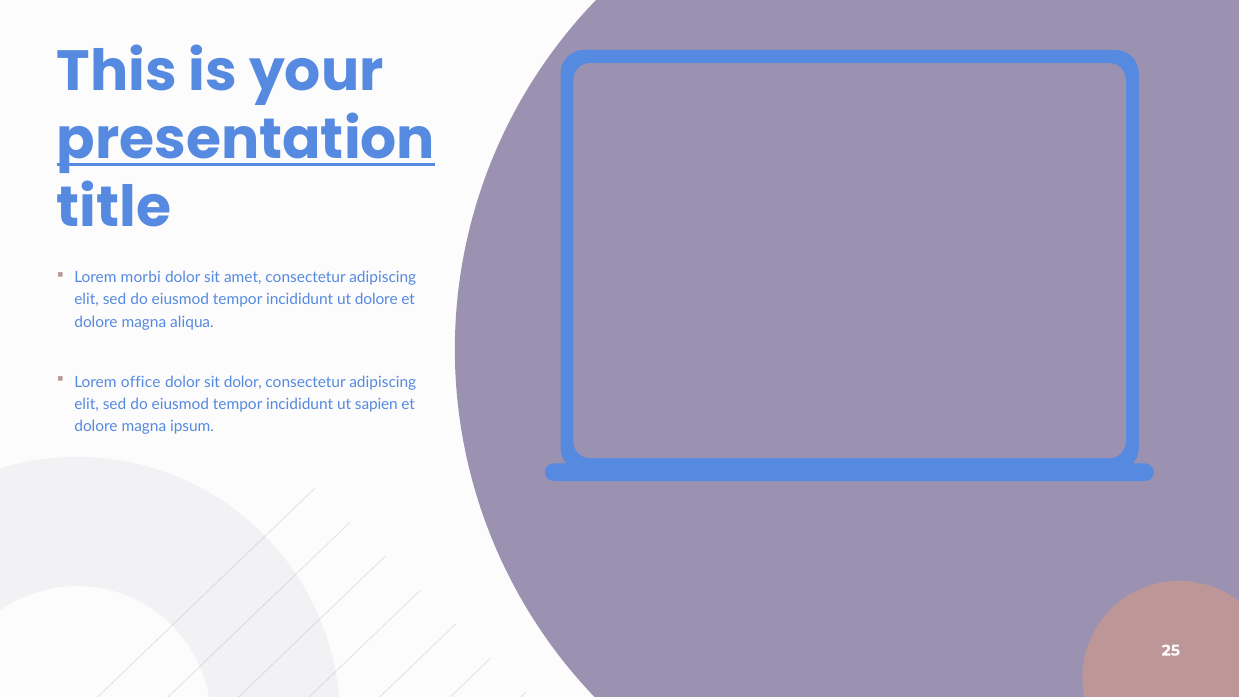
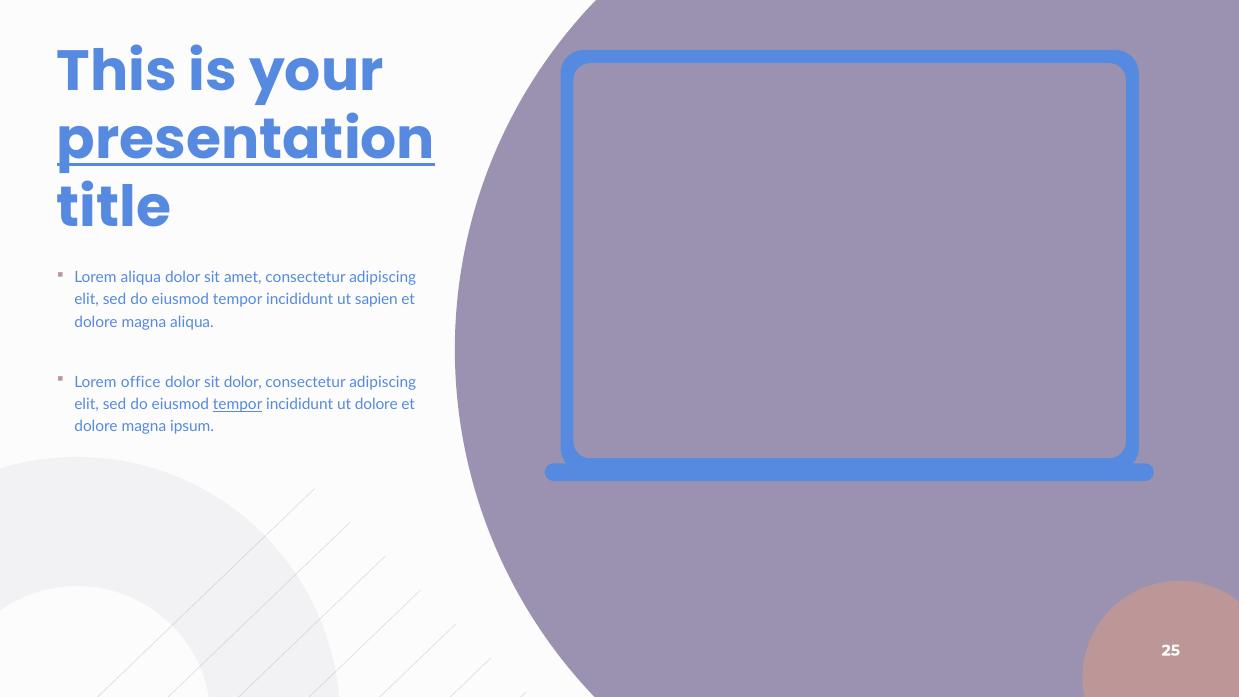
Lorem morbi: morbi -> aliqua
ut dolore: dolore -> sapien
tempor at (238, 404) underline: none -> present
ut sapien: sapien -> dolore
